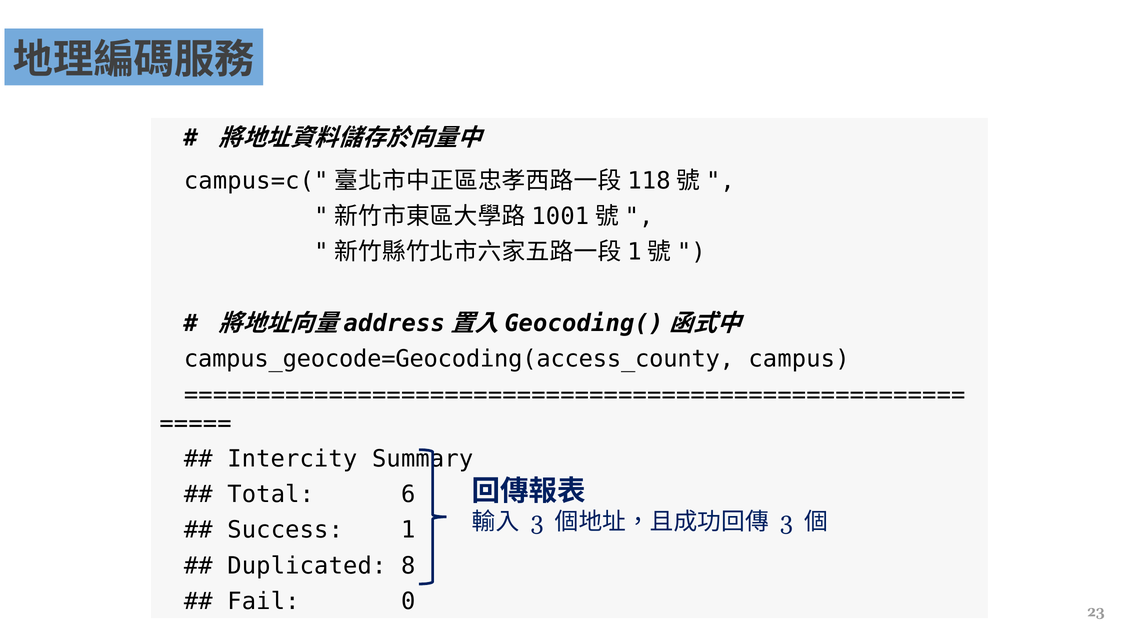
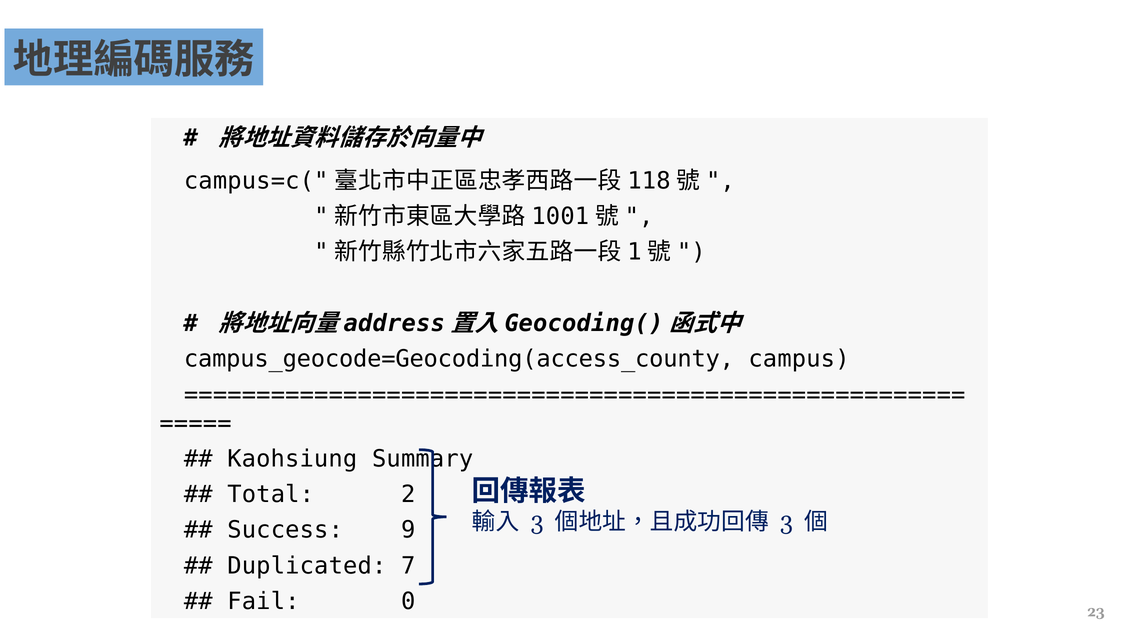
Intercity: Intercity -> Kaohsiung
6: 6 -> 2
1: 1 -> 9
8: 8 -> 7
